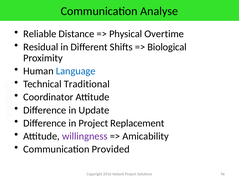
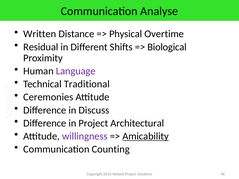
Reliable: Reliable -> Written
Language colour: blue -> purple
Coordinator: Coordinator -> Ceremonies
Update: Update -> Discuss
Replacement: Replacement -> Architectural
Amicability underline: none -> present
Provided: Provided -> Counting
